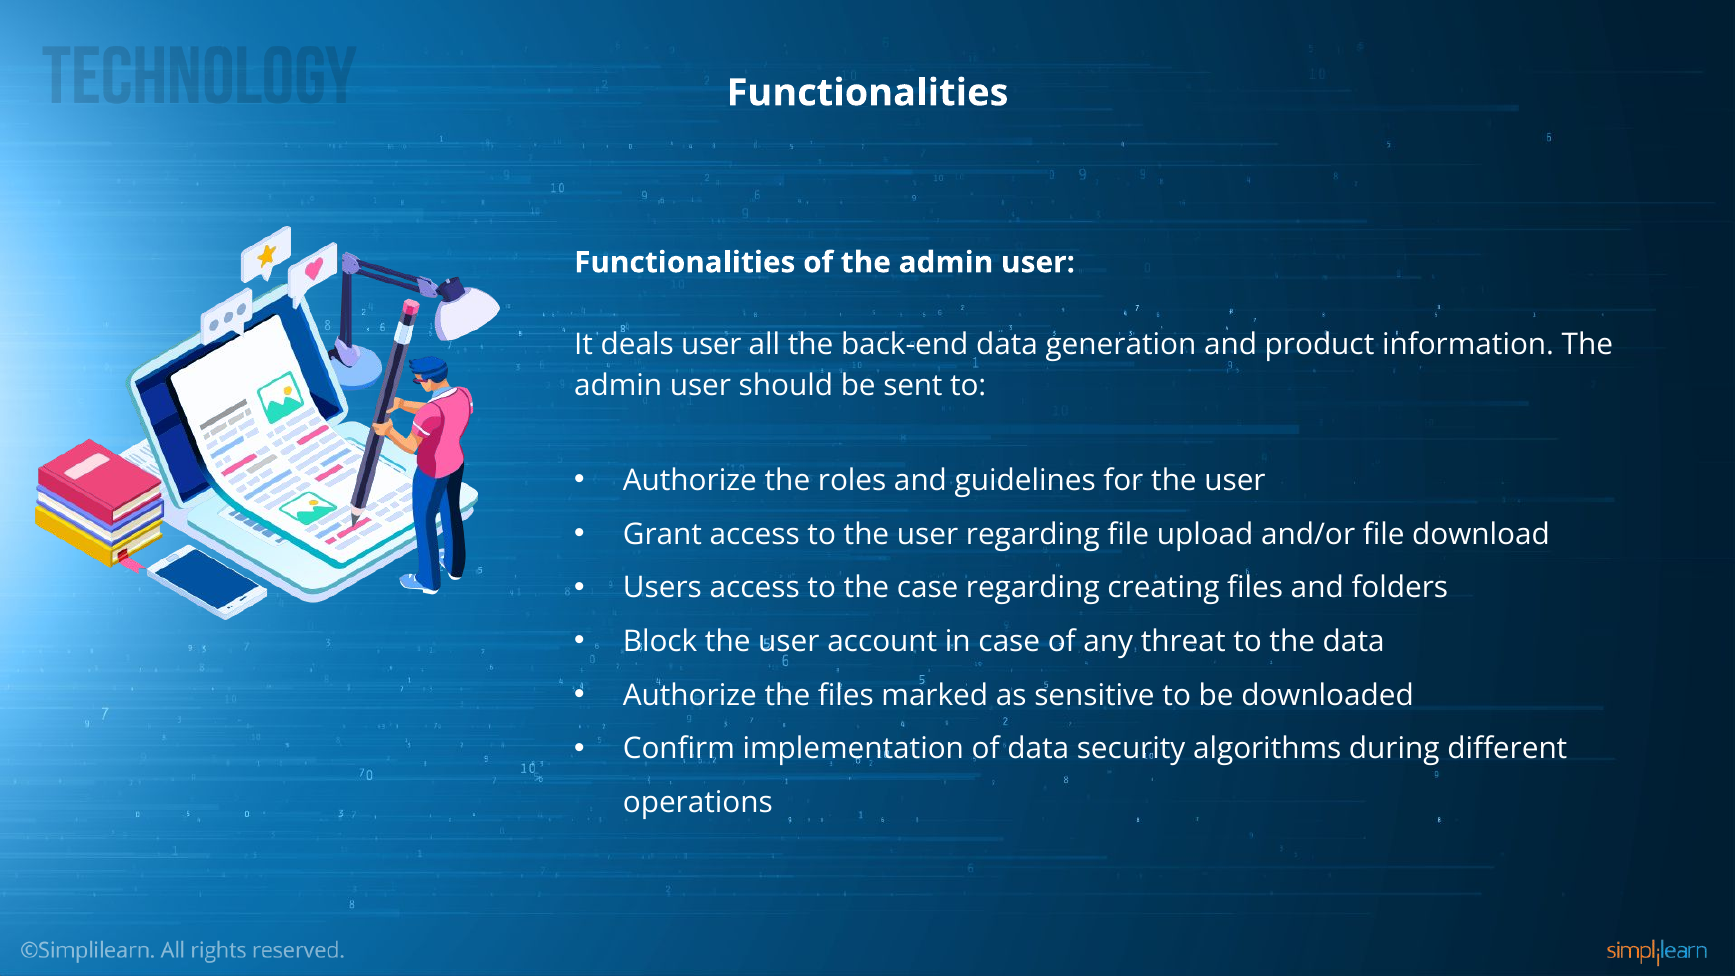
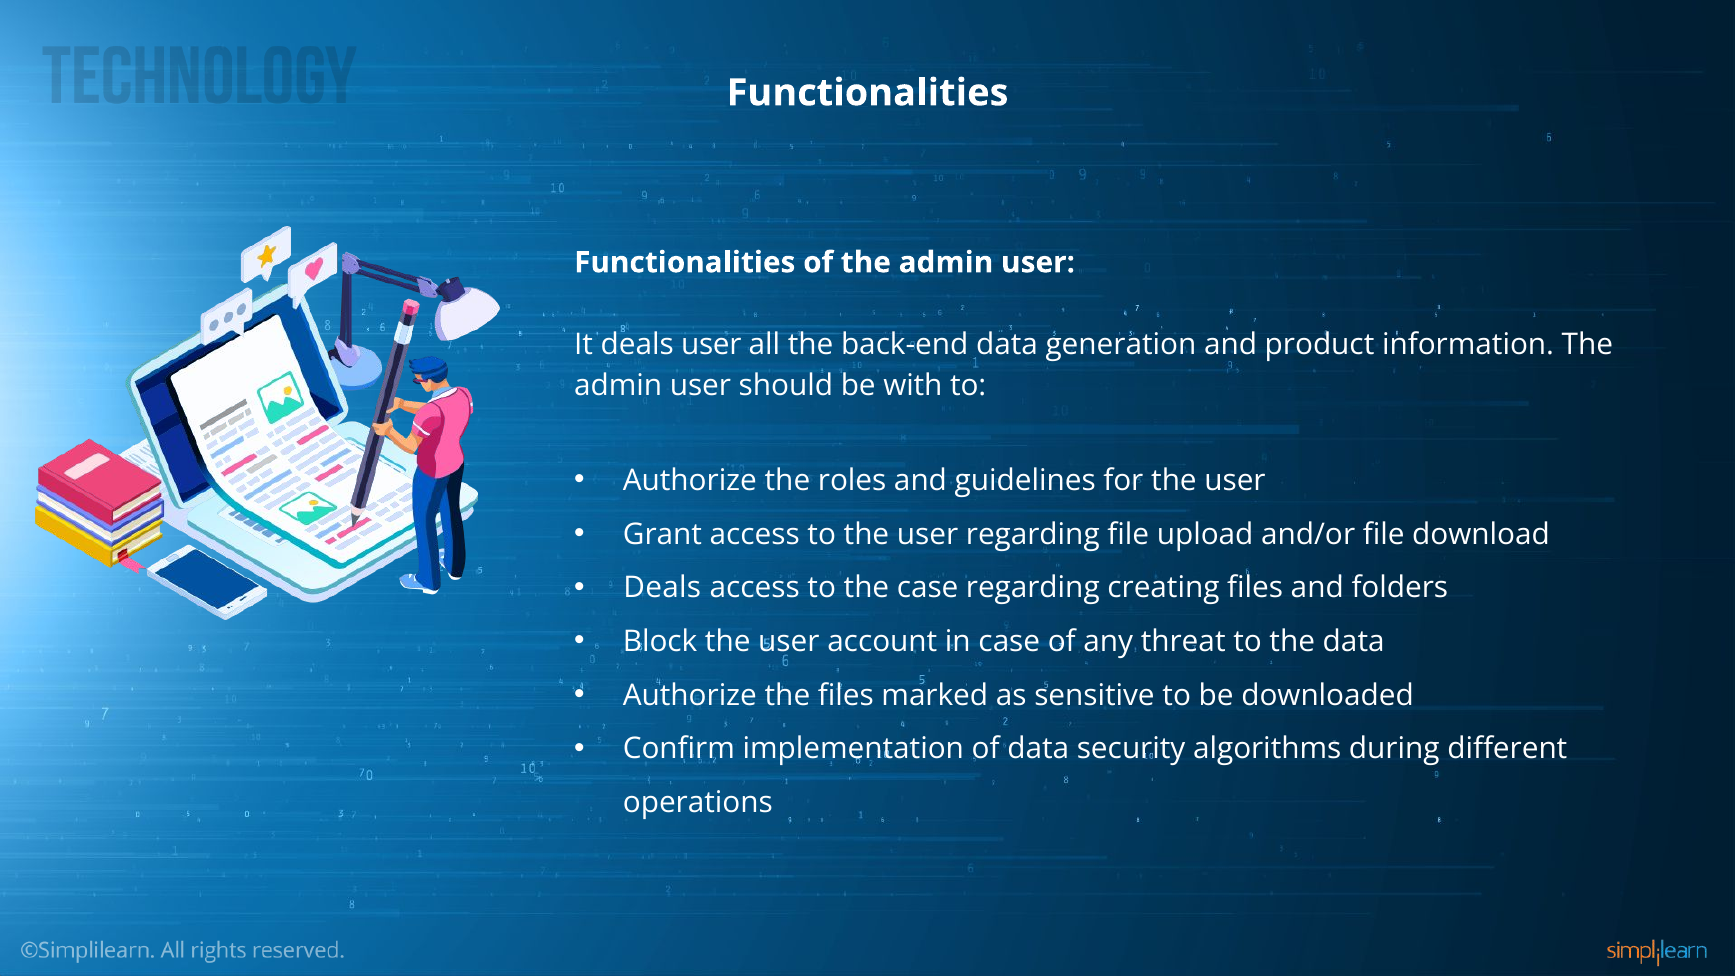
sent: sent -> with
Users at (662, 588): Users -> Deals
